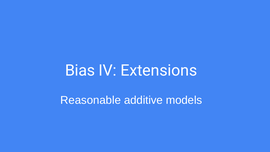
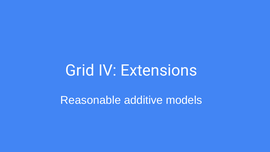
Bias: Bias -> Grid
